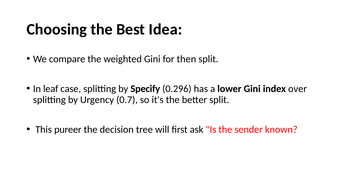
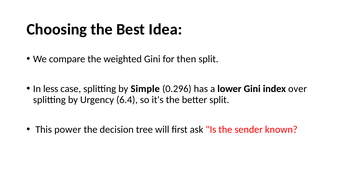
leaf: leaf -> less
Specify: Specify -> Simple
0.7: 0.7 -> 6.4
pureer: pureer -> power
